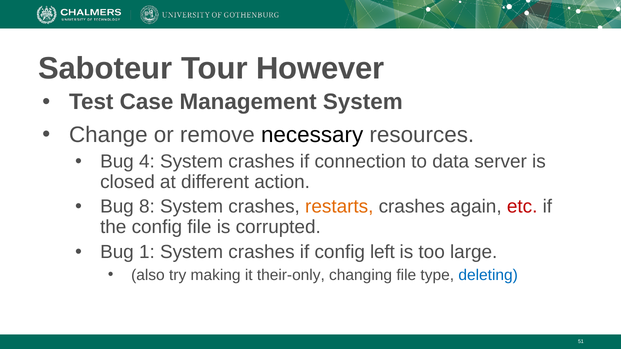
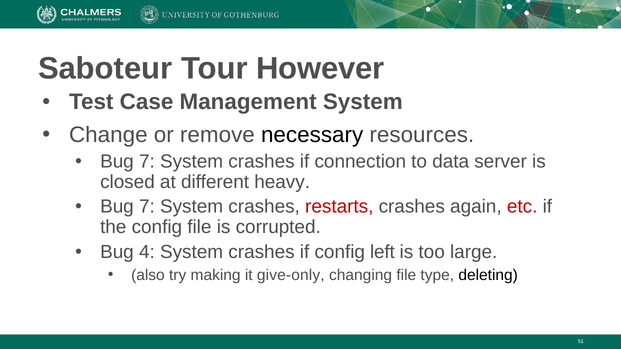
4 at (147, 162): 4 -> 7
action: action -> heavy
8 at (147, 207): 8 -> 7
restarts colour: orange -> red
1: 1 -> 4
their-only: their-only -> give-only
deleting colour: blue -> black
